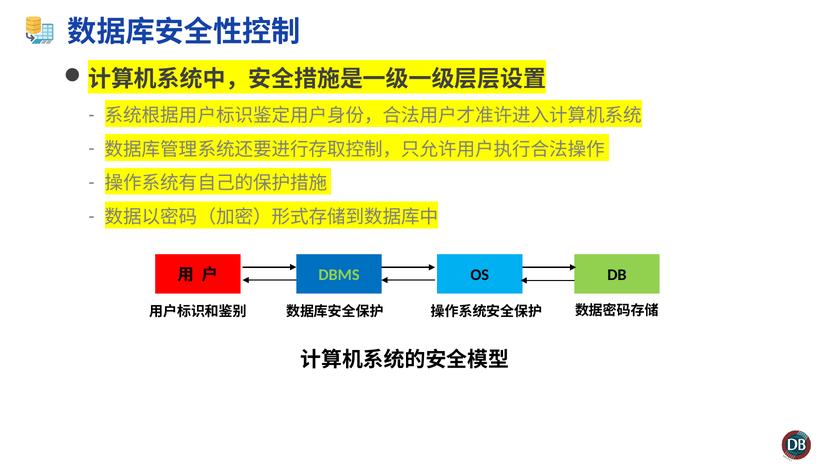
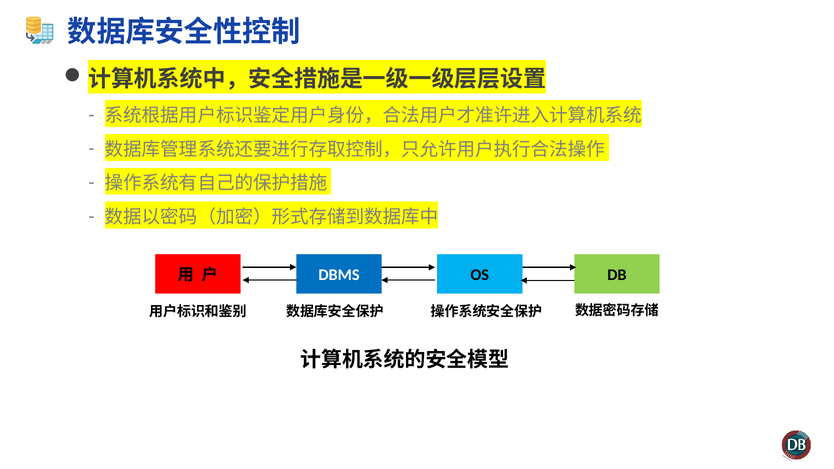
DBMS colour: light green -> white
